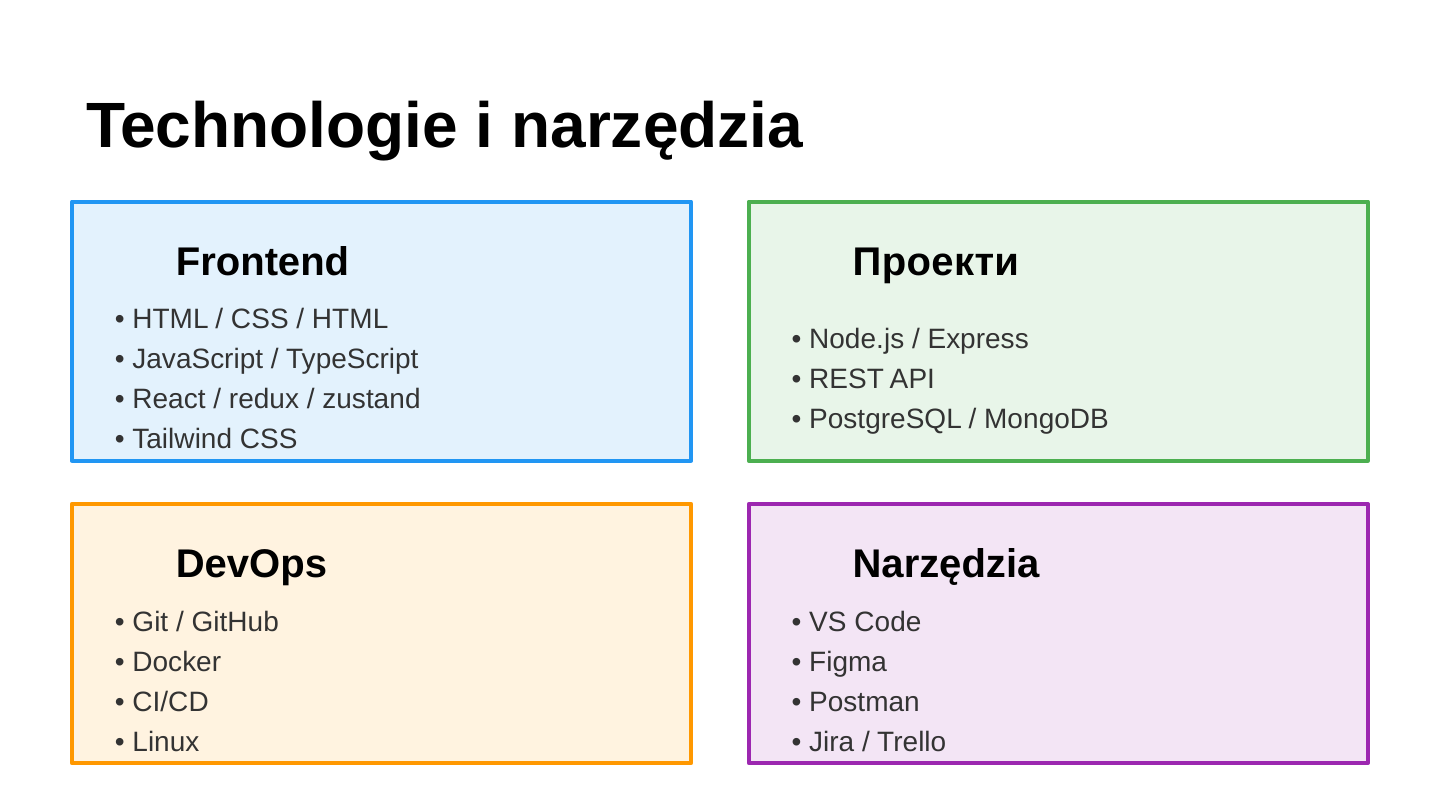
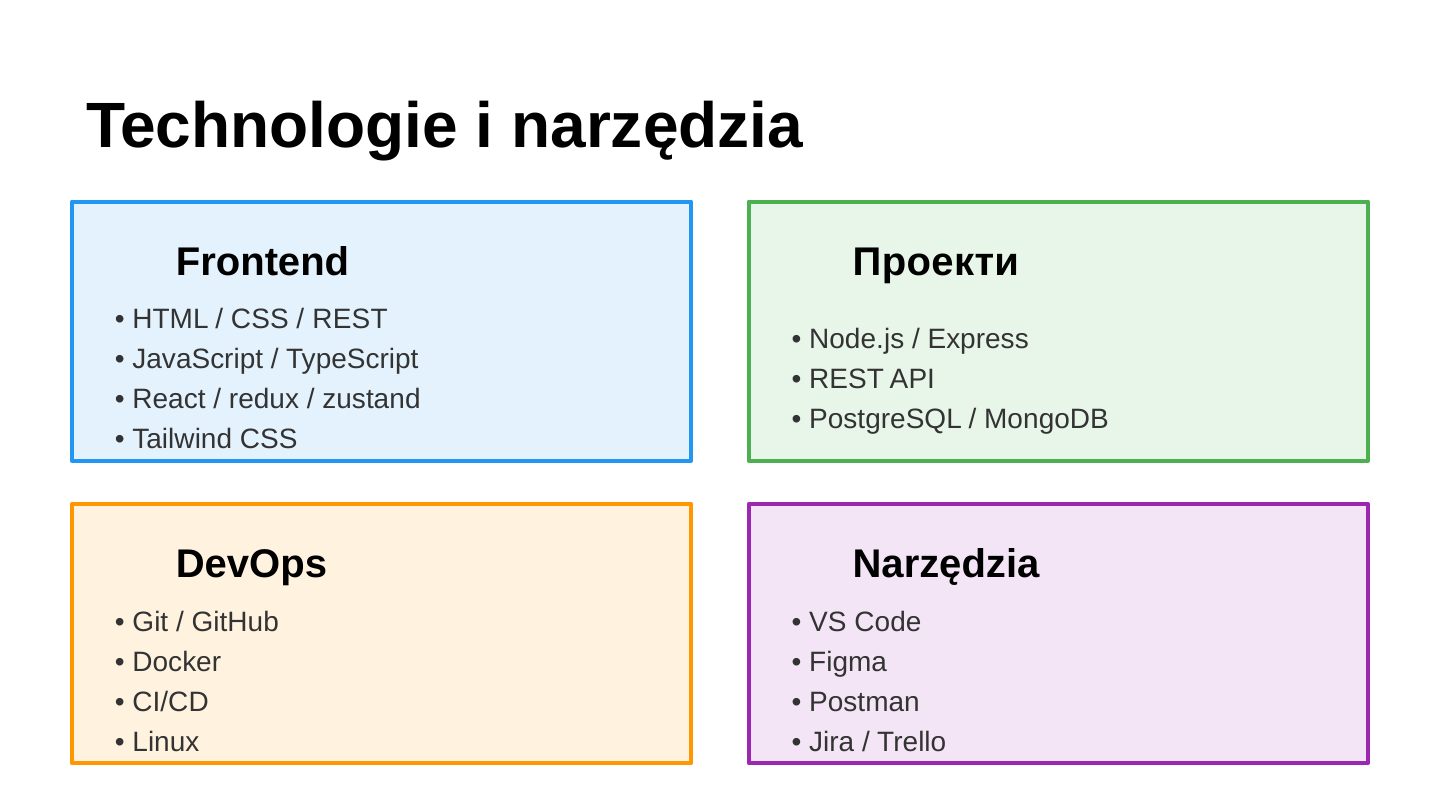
HTML at (350, 319): HTML -> REST
